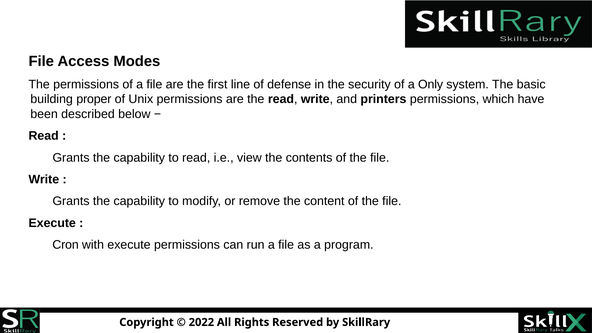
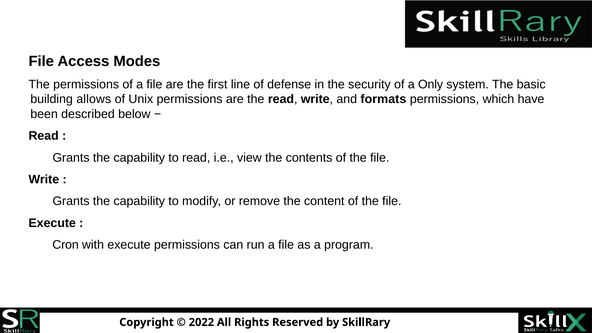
proper: proper -> allows
printers: printers -> formats
